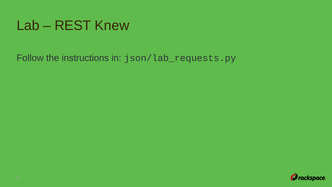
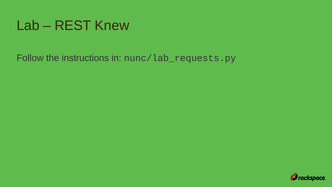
json/lab_requests.py: json/lab_requests.py -> nunc/lab_requests.py
